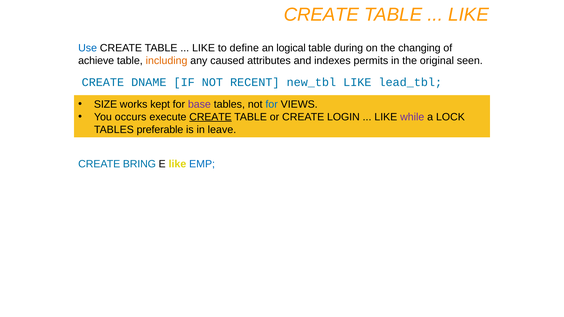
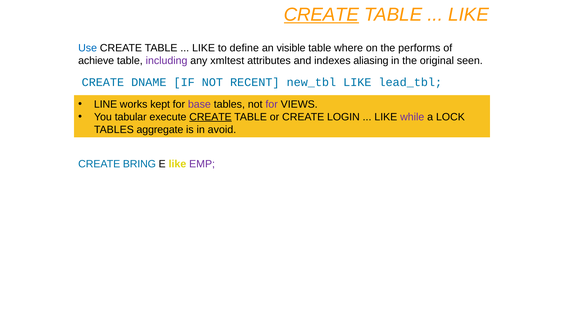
CREATE at (321, 15) underline: none -> present
logical: logical -> visible
during: during -> where
changing: changing -> performs
including colour: orange -> purple
caused: caused -> xmltest
permits: permits -> aliasing
SIZE: SIZE -> LINE
for at (272, 104) colour: blue -> purple
occurs: occurs -> tabular
preferable: preferable -> aggregate
leave: leave -> avoid
EMP colour: blue -> purple
